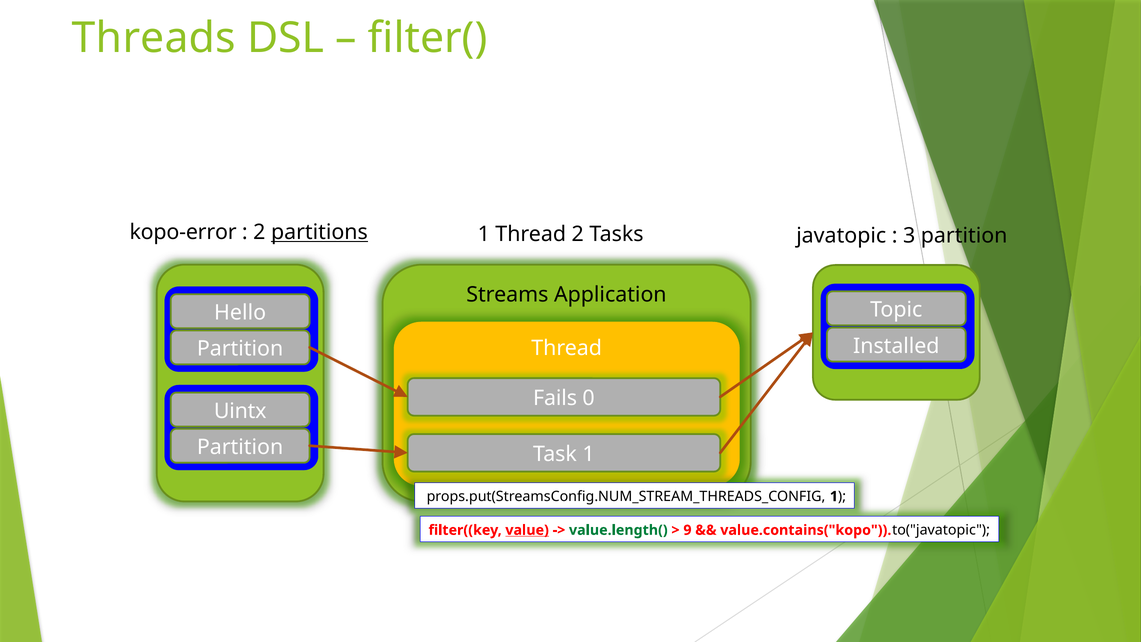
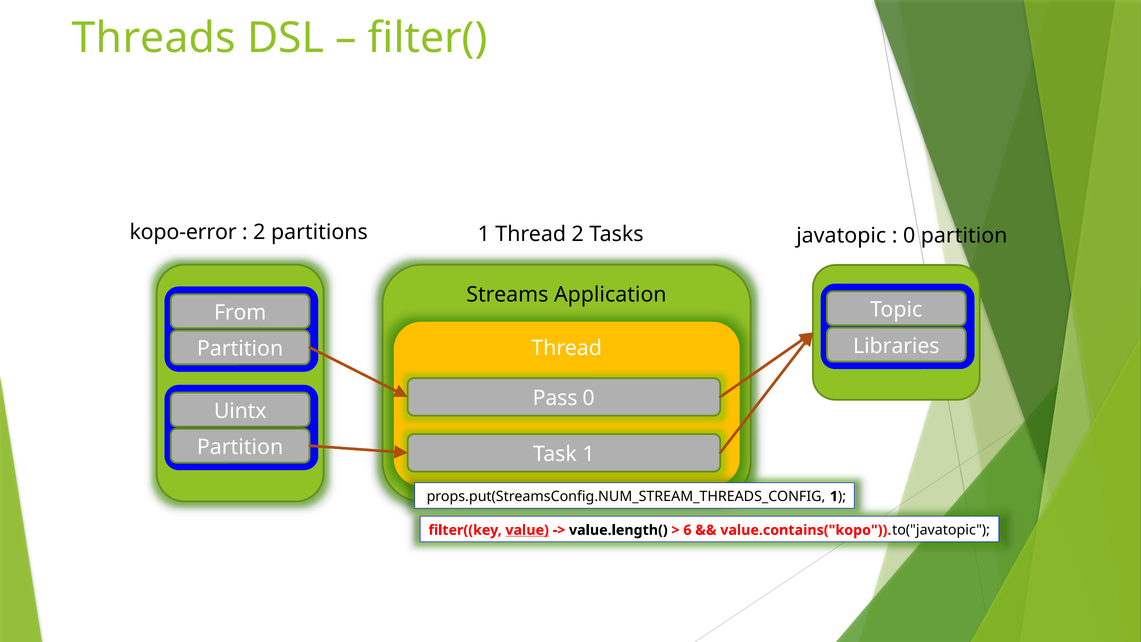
partitions underline: present -> none
3 at (909, 236): 3 -> 0
Hello: Hello -> From
Installed: Installed -> Libraries
Fails: Fails -> Pass
value.length( colour: green -> black
9: 9 -> 6
